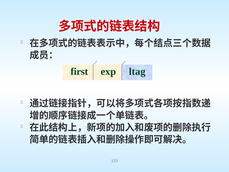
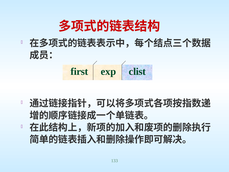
ltag: ltag -> clist
